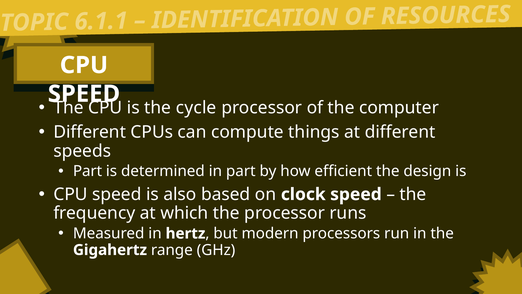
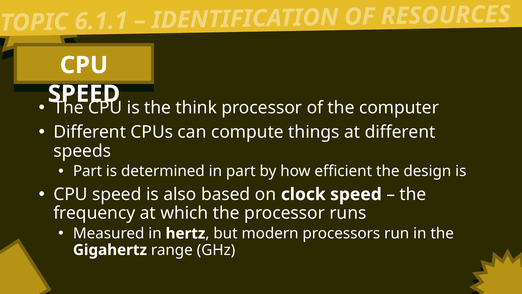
cycle: cycle -> think
